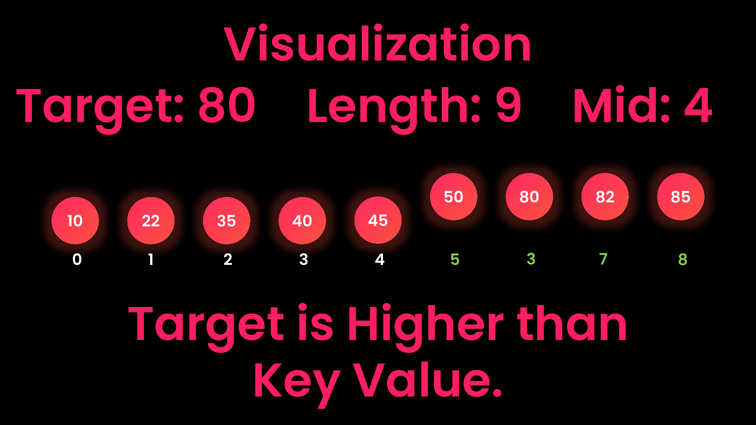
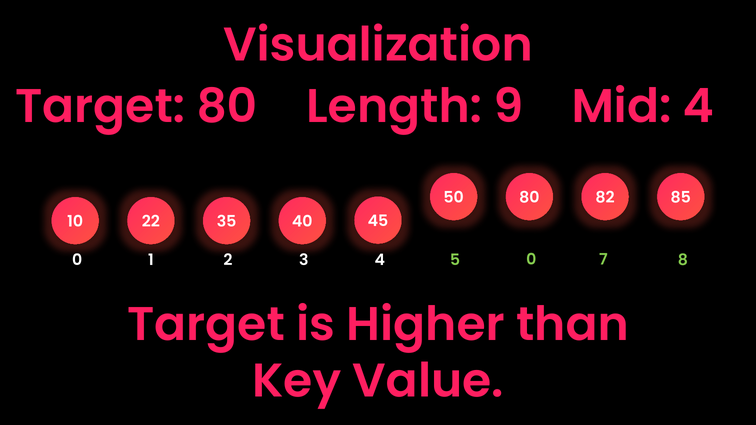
5 3: 3 -> 0
